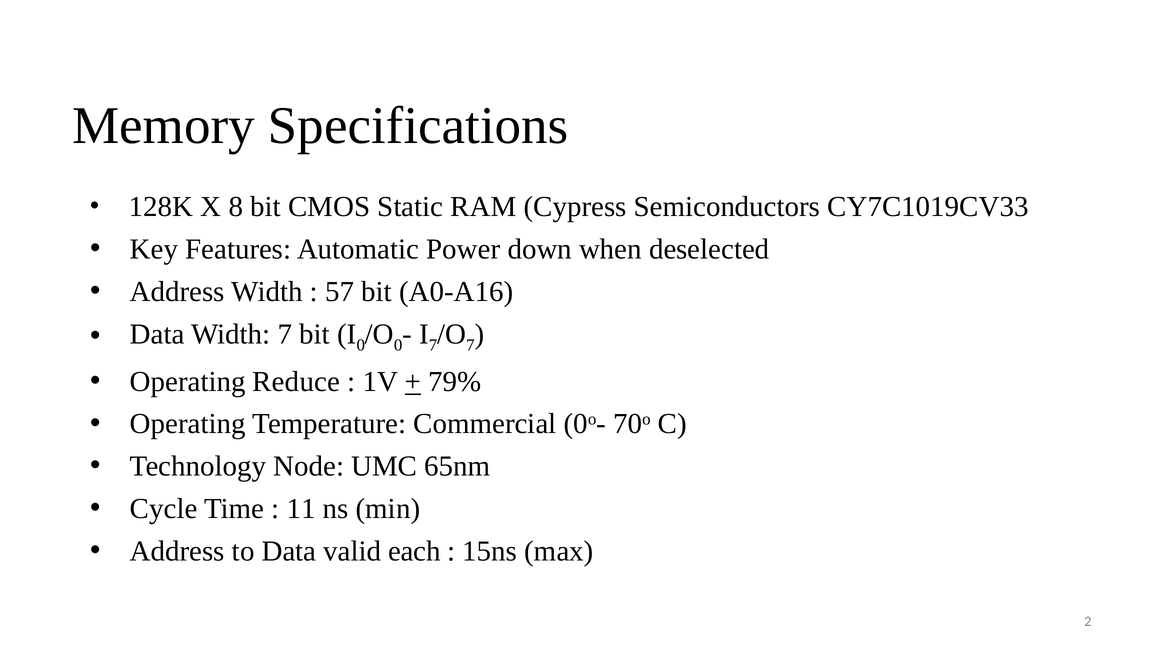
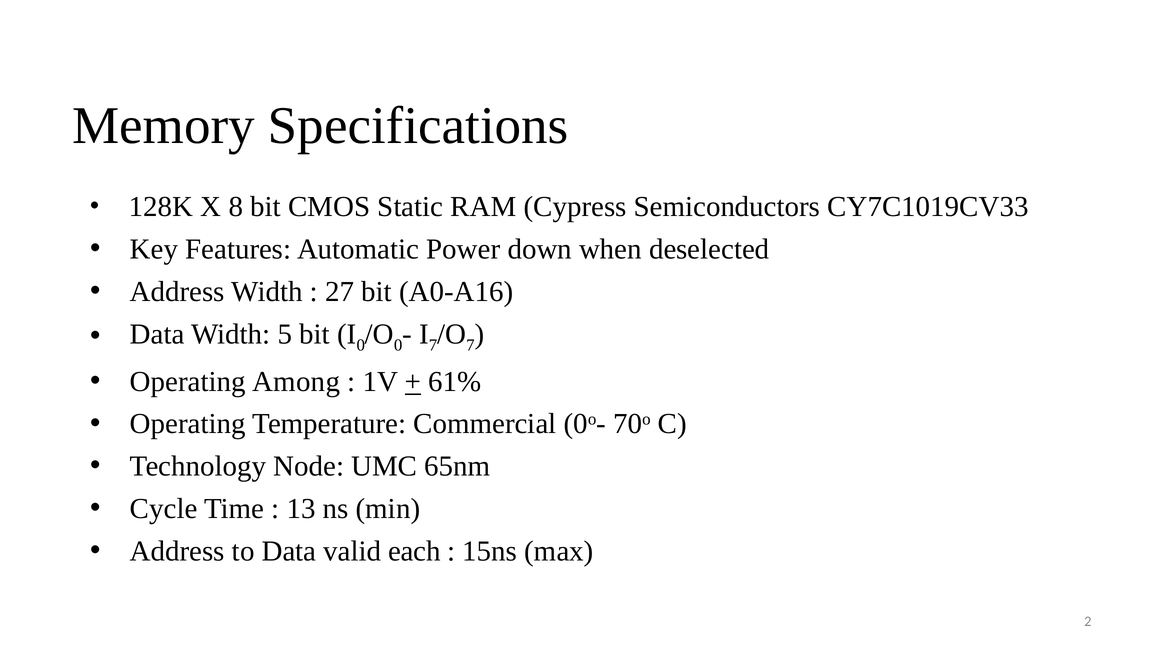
57: 57 -> 27
Width 7: 7 -> 5
Reduce: Reduce -> Among
79%: 79% -> 61%
11: 11 -> 13
